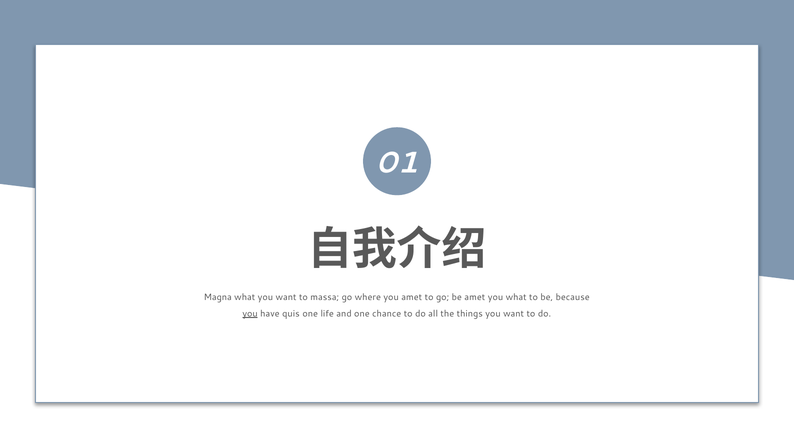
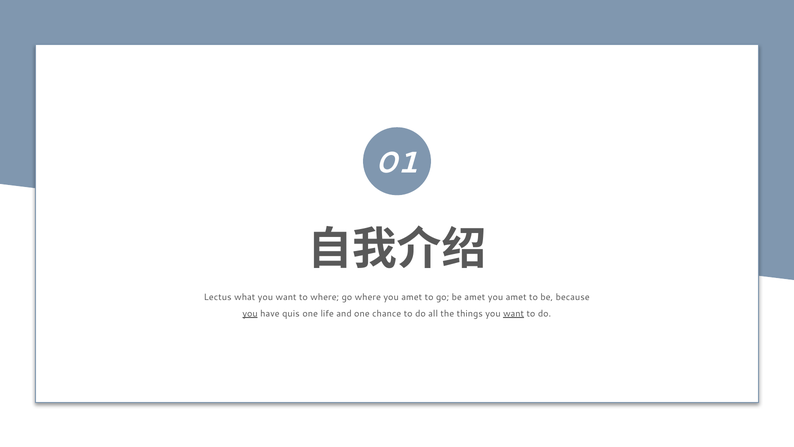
Magna: Magna -> Lectus
to massa: massa -> where
what at (516, 297): what -> amet
want at (514, 313) underline: none -> present
